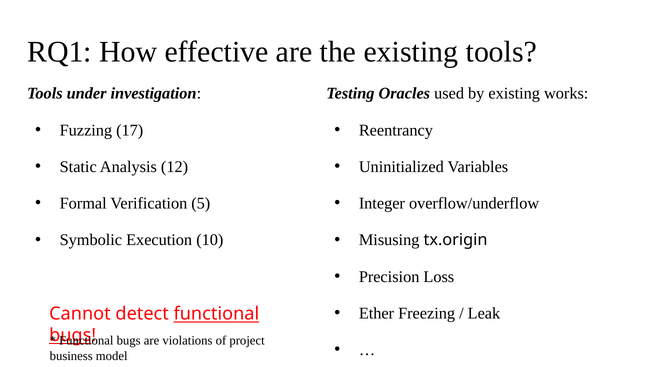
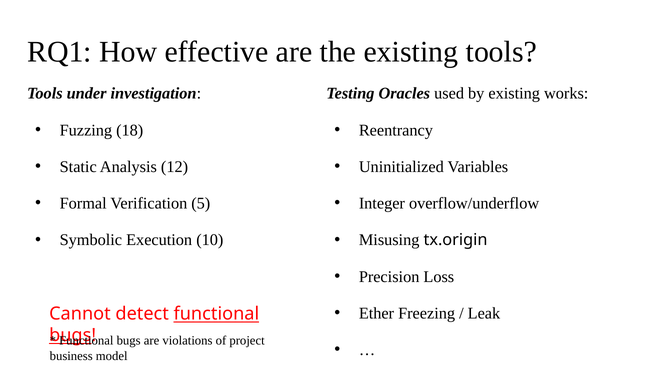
17: 17 -> 18
